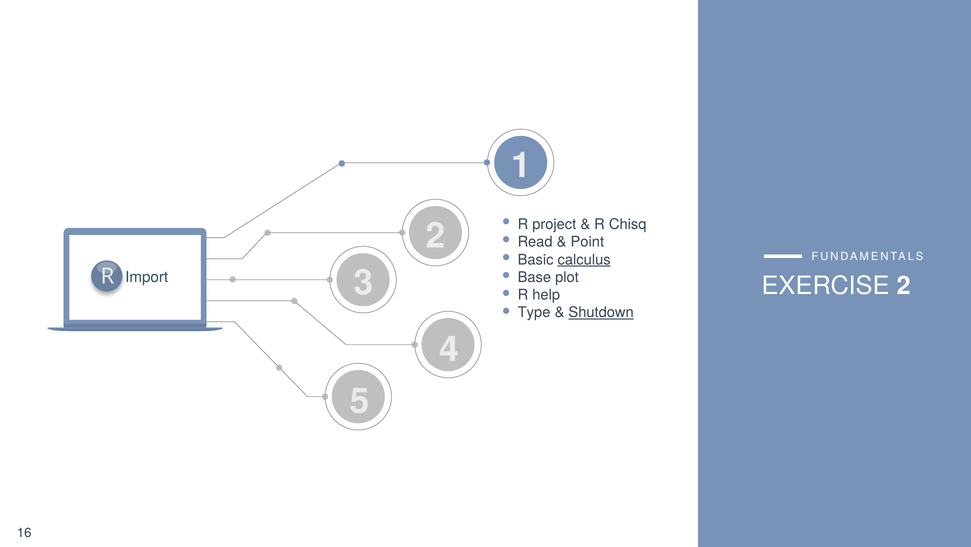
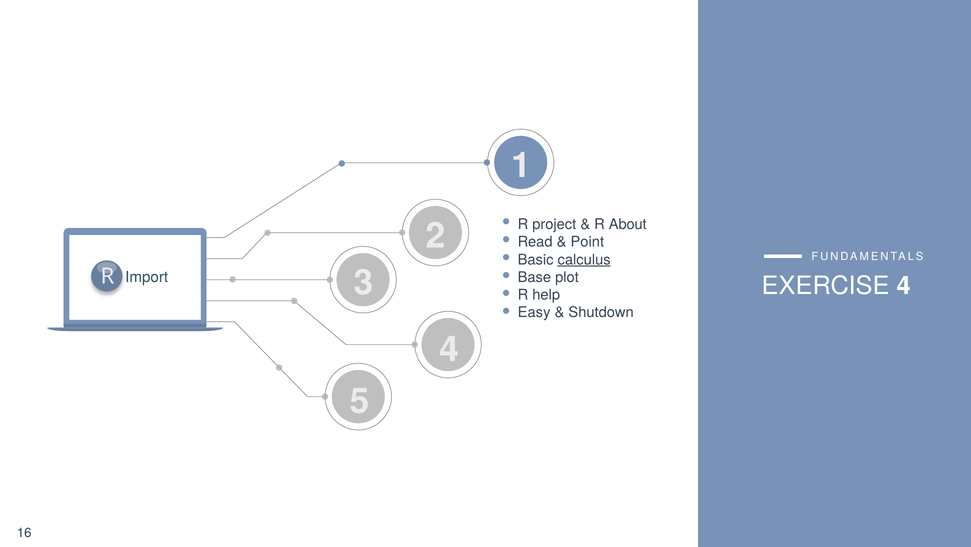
Chisq: Chisq -> About
EXERCISE 2: 2 -> 4
Type: Type -> Easy
Shutdown underline: present -> none
